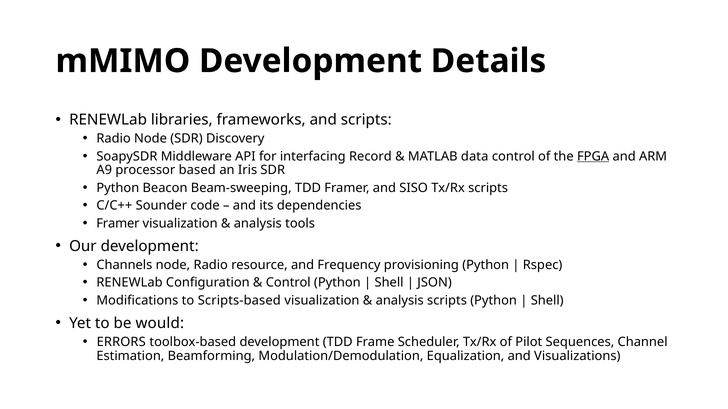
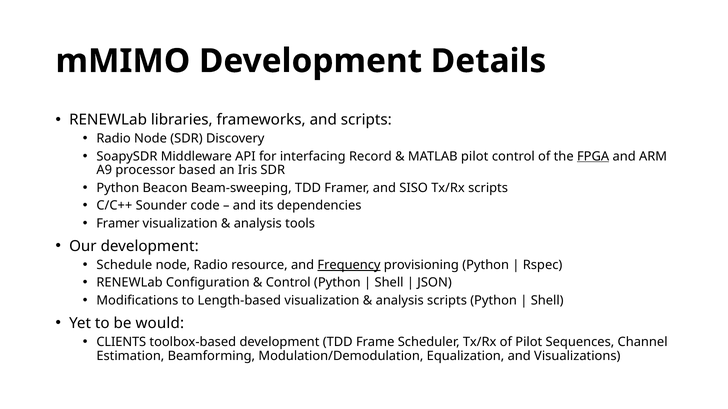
MATLAB data: data -> pilot
Channels: Channels -> Schedule
Frequency underline: none -> present
Scripts-based: Scripts-based -> Length-based
ERRORS: ERRORS -> CLIENTS
